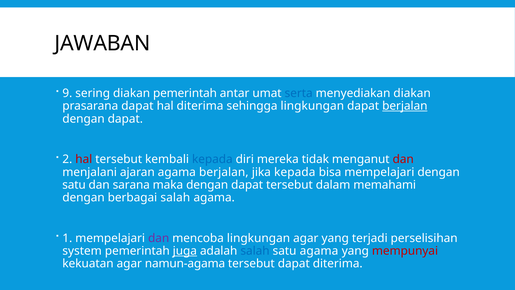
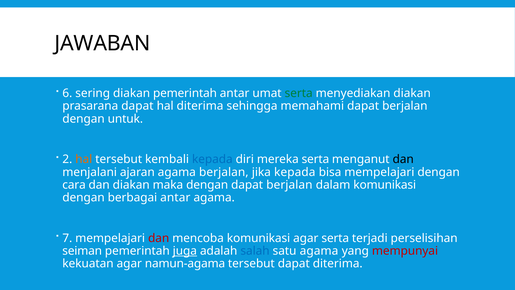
9: 9 -> 6
serta at (299, 93) colour: blue -> green
sehingga lingkungan: lingkungan -> memahami
berjalan at (405, 106) underline: present -> none
dapat at (125, 119): dapat -> untuk
hal at (84, 159) colour: red -> orange
mereka tidak: tidak -> serta
dan at (403, 159) colour: red -> black
satu at (74, 185): satu -> cara
dan sarana: sarana -> diakan
tersebut at (289, 185): tersebut -> berjalan
dalam memahami: memahami -> komunikasi
berbagai salah: salah -> antar
1: 1 -> 7
dan at (159, 238) colour: purple -> red
mencoba lingkungan: lingkungan -> komunikasi
agar yang: yang -> serta
system: system -> seiman
